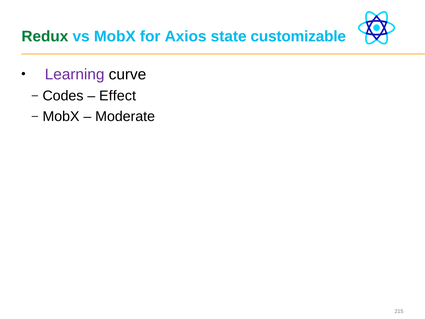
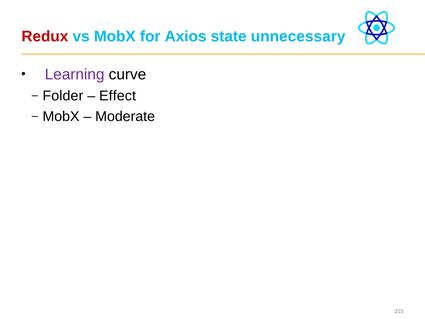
Redux colour: green -> red
customizable: customizable -> unnecessary
Codes: Codes -> Folder
